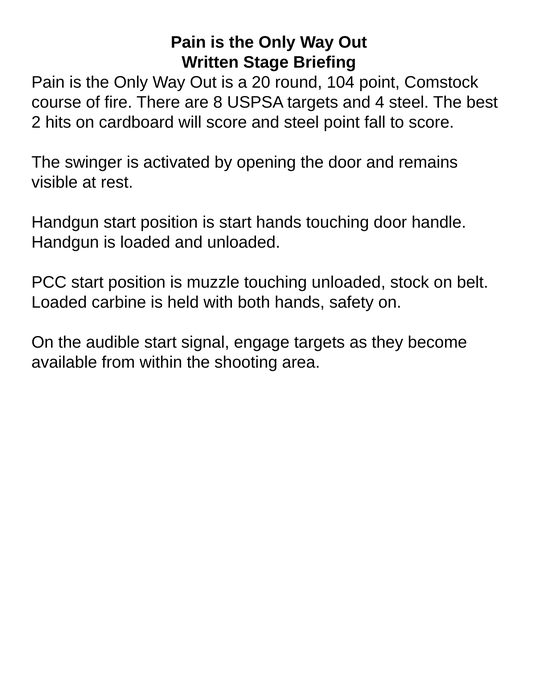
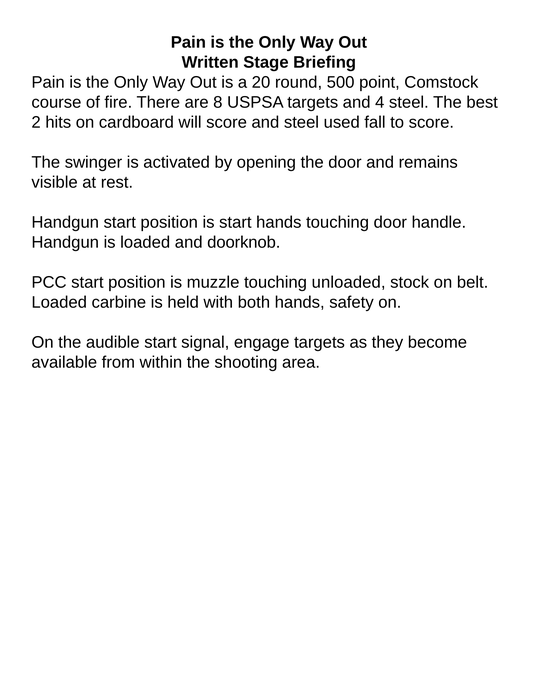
104: 104 -> 500
steel point: point -> used
and unloaded: unloaded -> doorknob
